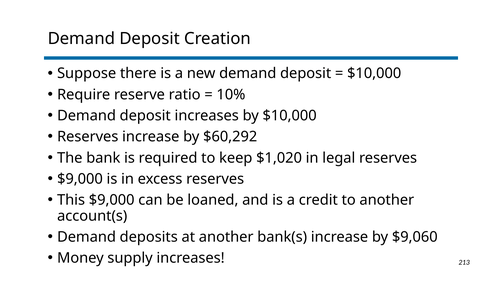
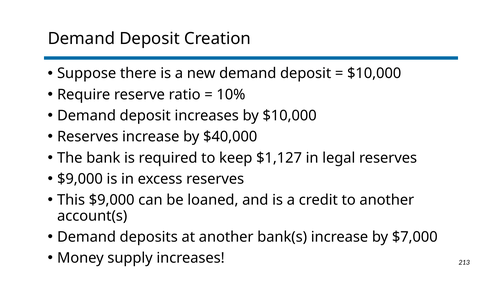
$60,292: $60,292 -> $40,000
$1,020: $1,020 -> $1,127
$9,060: $9,060 -> $7,000
